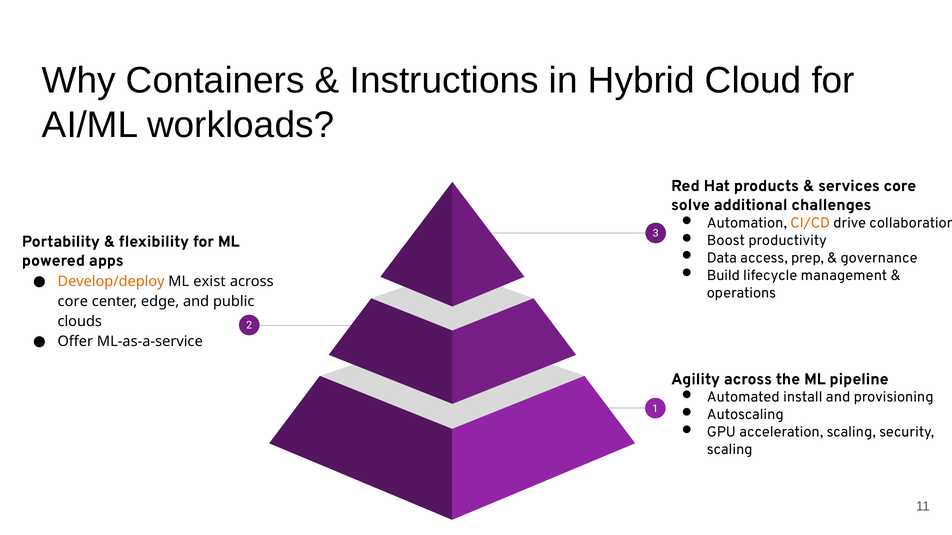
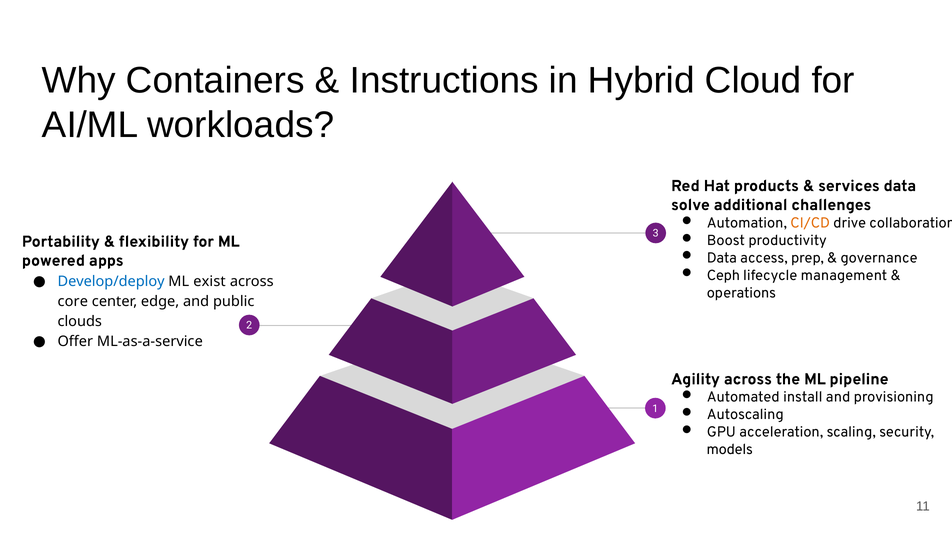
services core: core -> data
Build: Build -> Ceph
Develop/deploy colour: orange -> blue
scaling at (730, 450): scaling -> models
